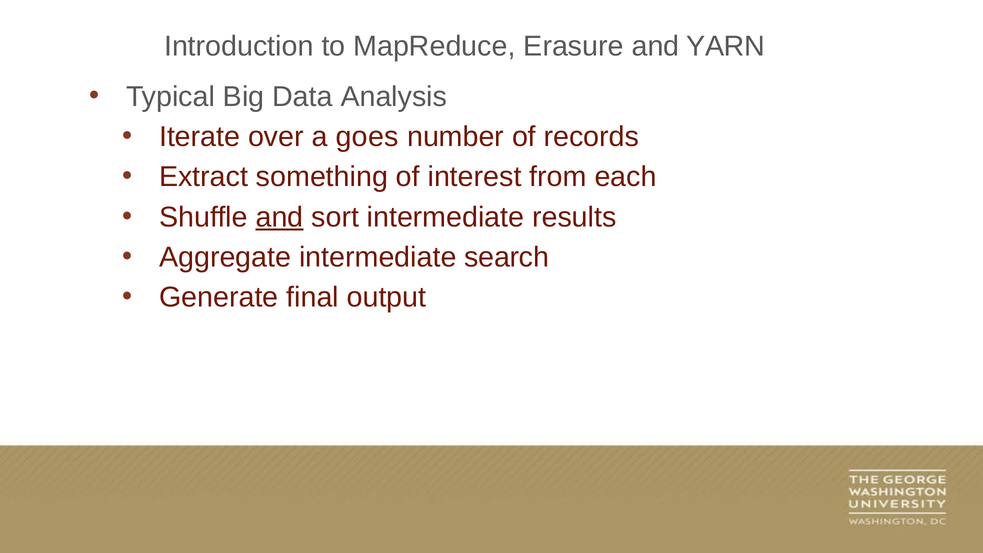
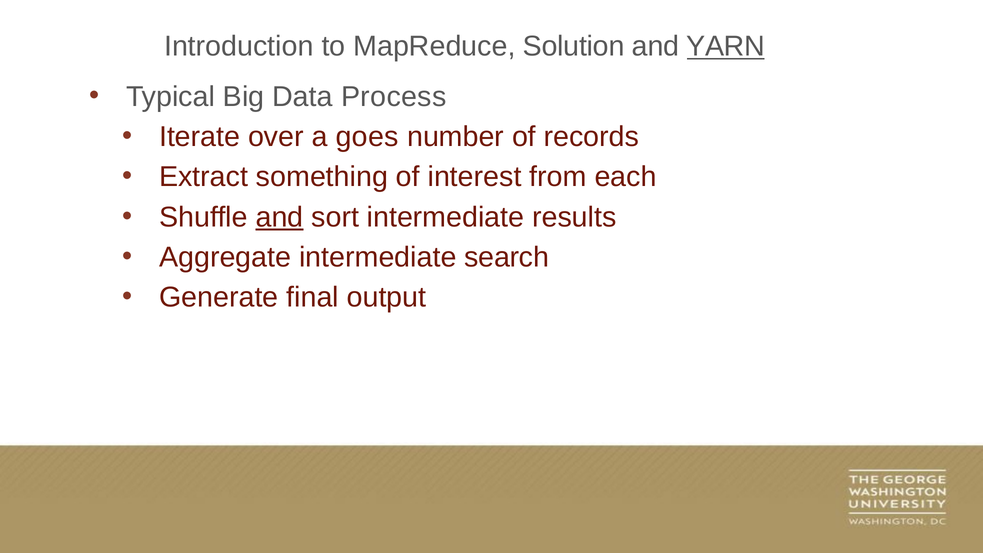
Erasure: Erasure -> Solution
YARN underline: none -> present
Analysis: Analysis -> Process
